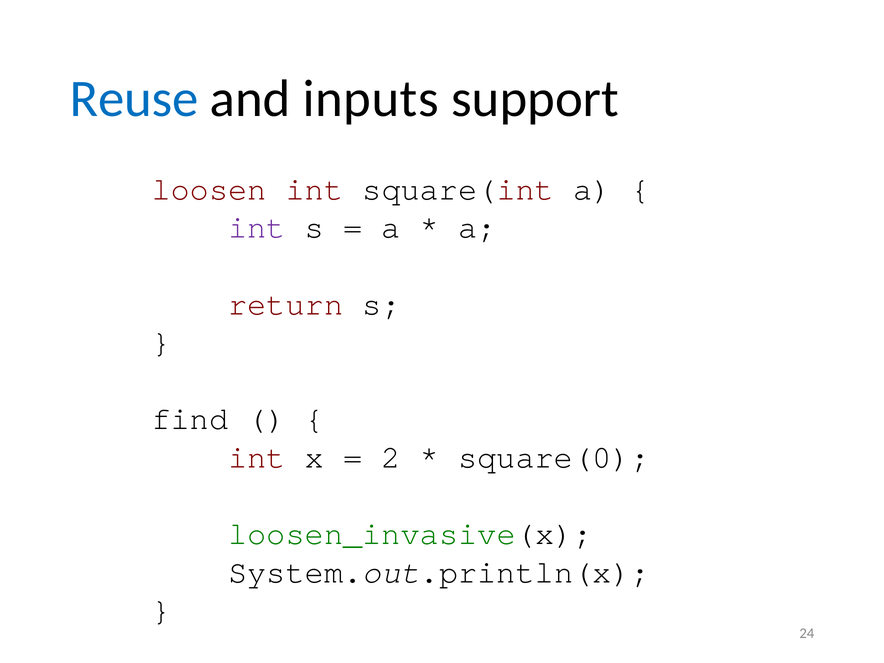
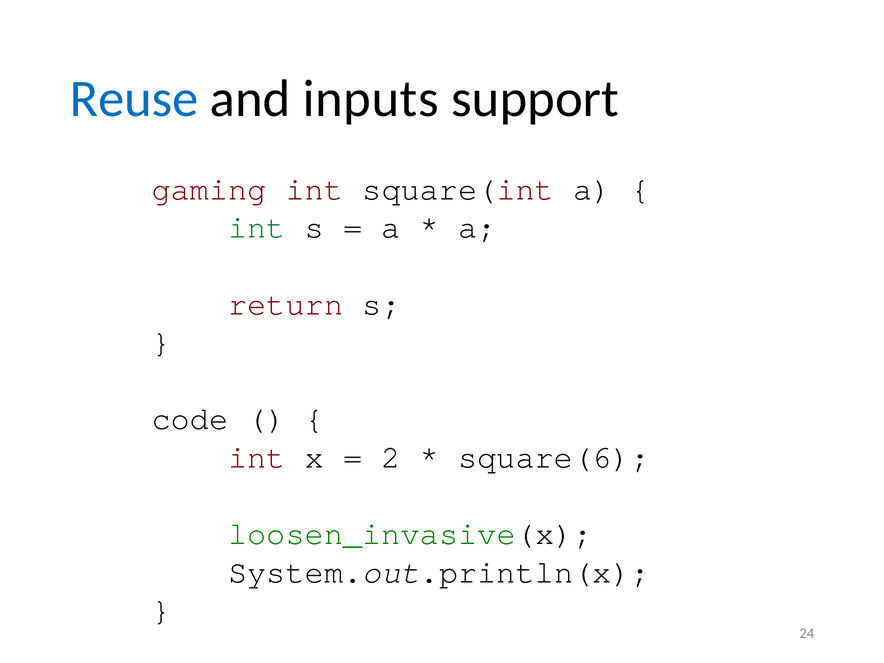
loosen: loosen -> gaming
int at (257, 227) colour: purple -> green
find: find -> code
square(0: square(0 -> square(6
